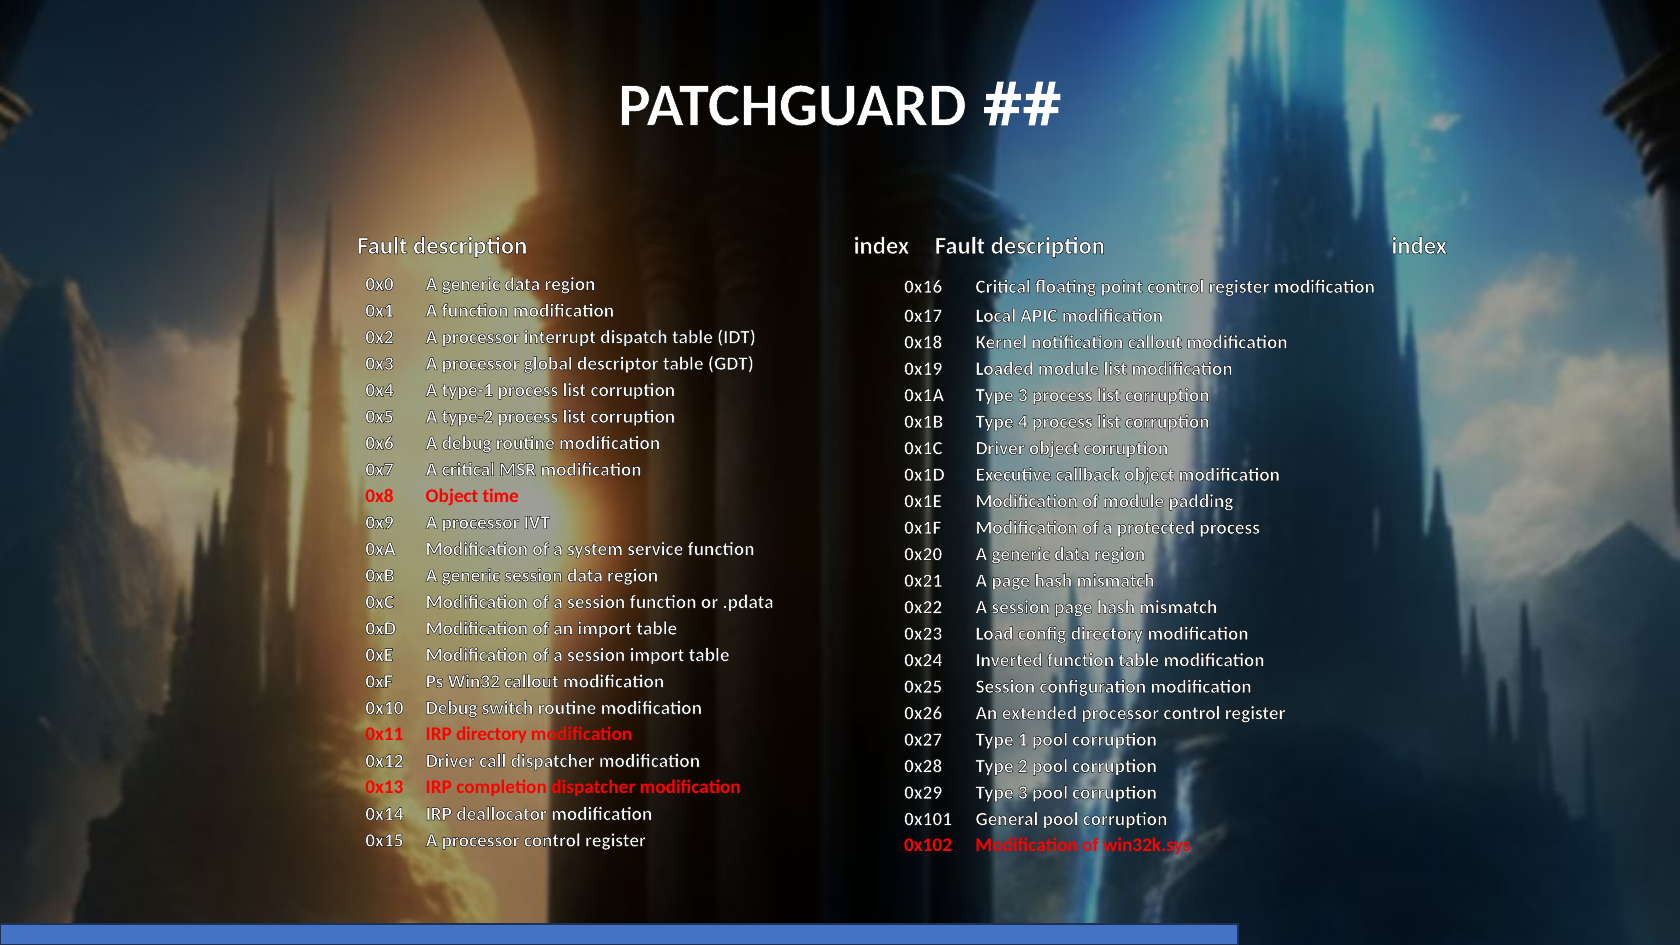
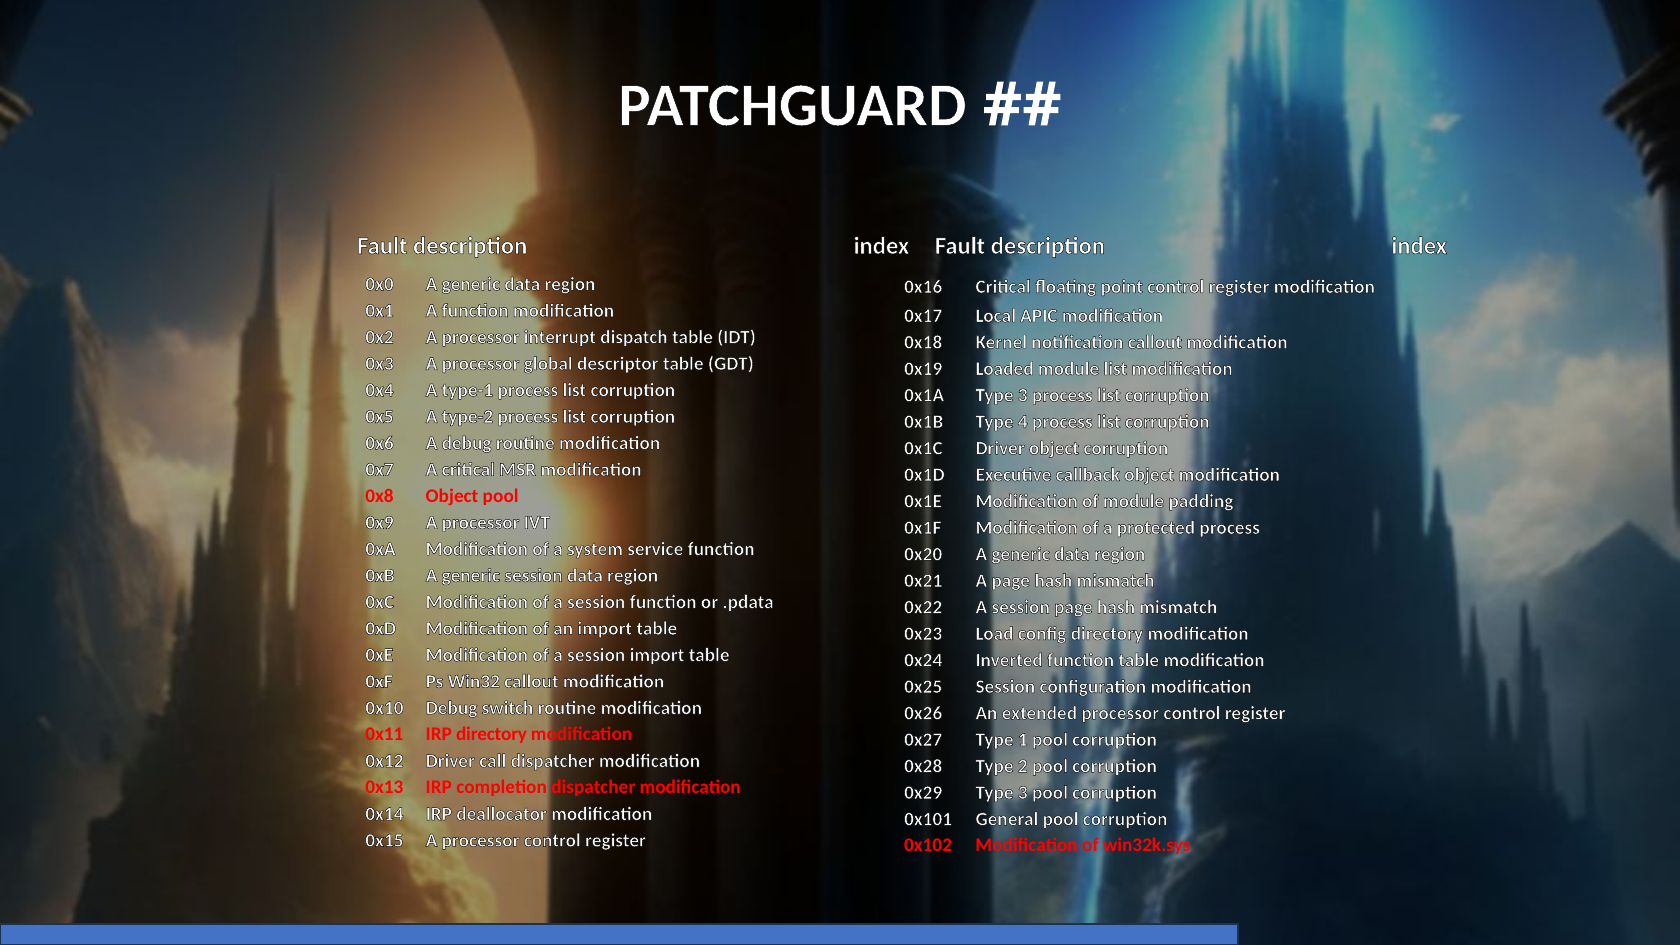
Object time: time -> pool
